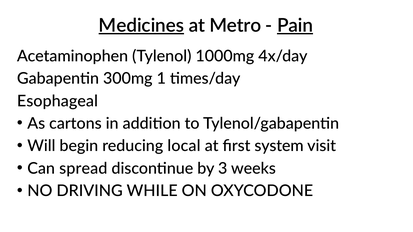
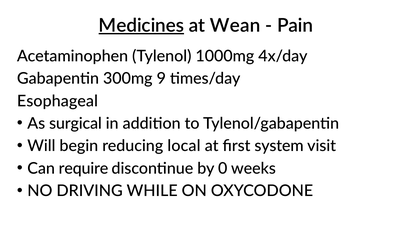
Metro: Metro -> Wean
Pain underline: present -> none
1: 1 -> 9
cartons: cartons -> surgical
spread: spread -> require
3: 3 -> 0
